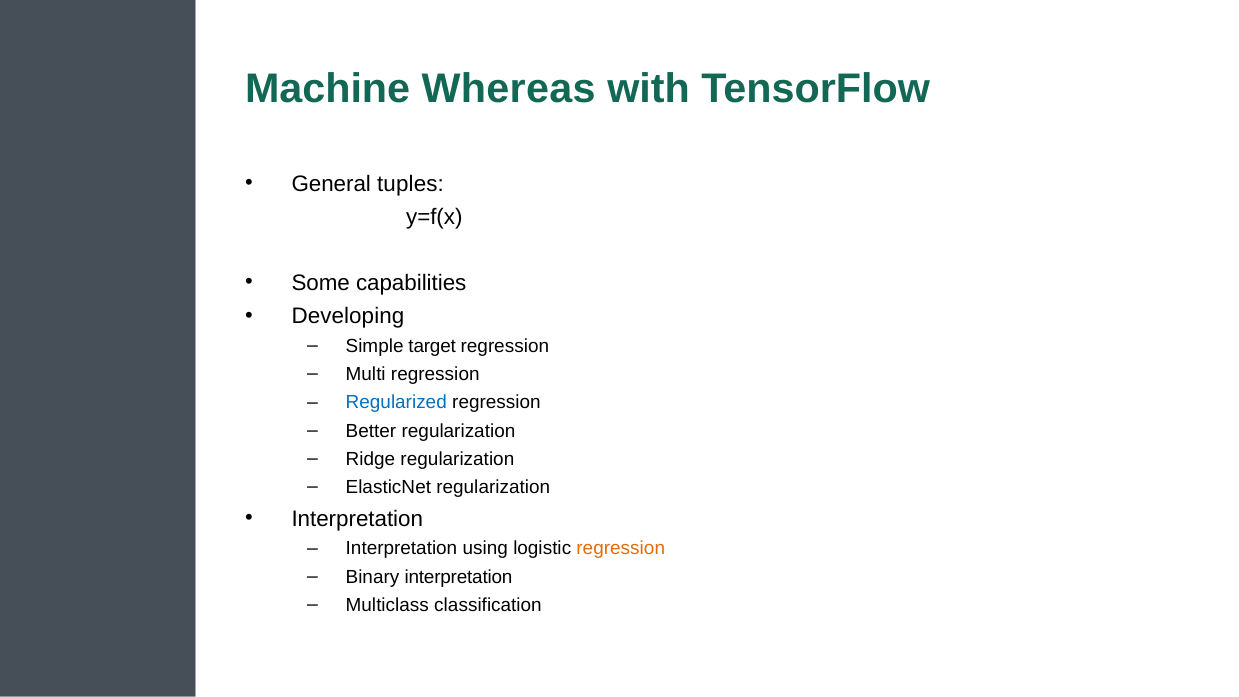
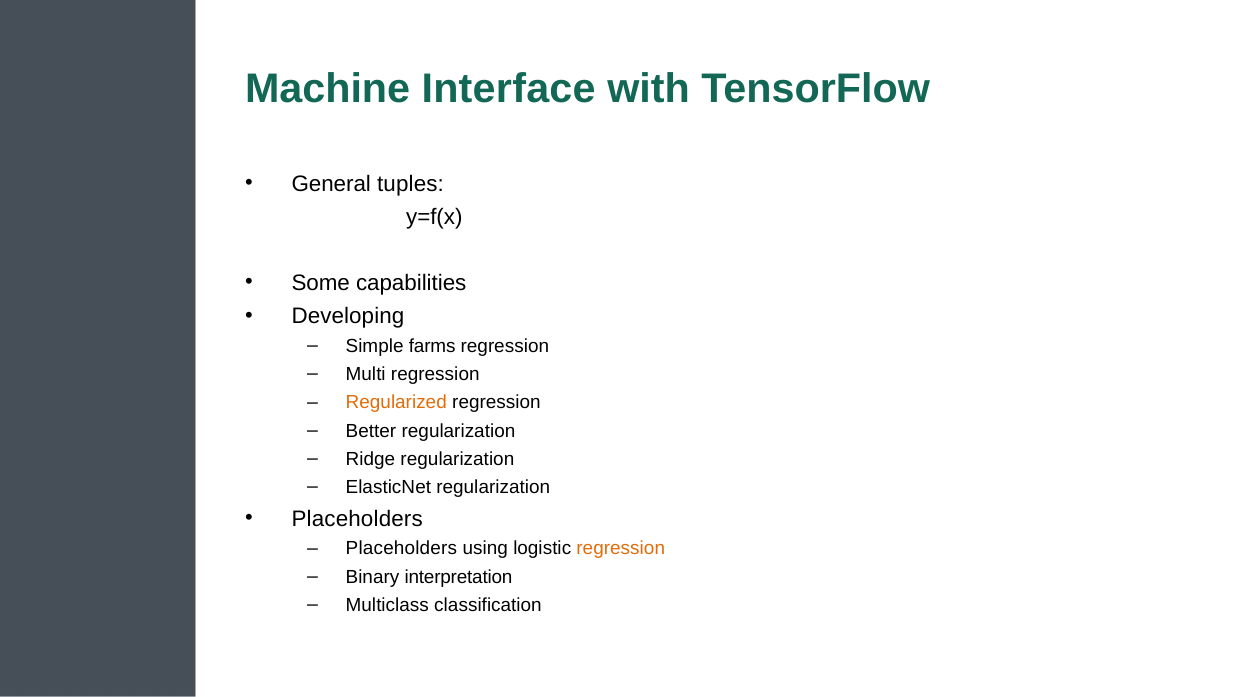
Whereas: Whereas -> Interface
target: target -> farms
Regularized colour: blue -> orange
Interpretation at (357, 519): Interpretation -> Placeholders
Interpretation at (402, 549): Interpretation -> Placeholders
